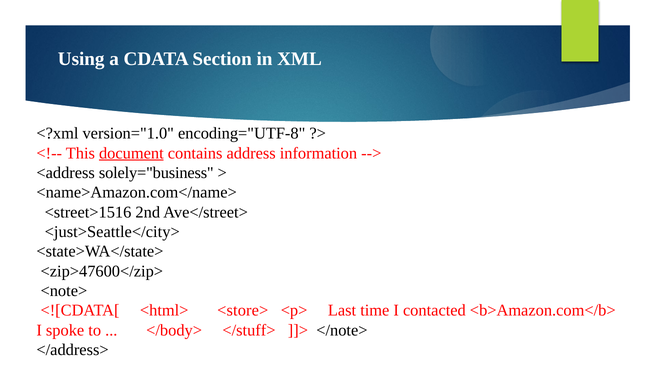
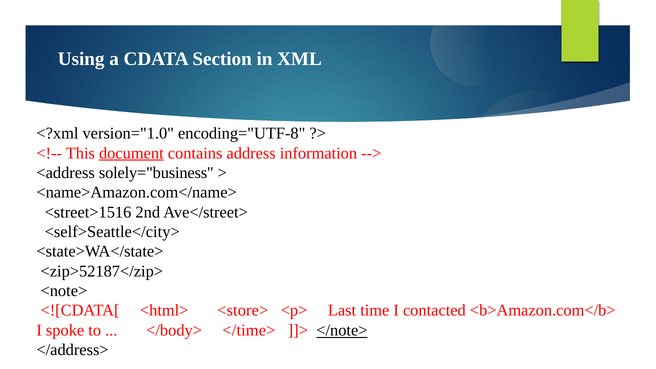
<just>Seattle</city>: <just>Seattle</city> -> <self>Seattle</city>
<zip>47600</zip>: <zip>47600</zip> -> <zip>52187</zip>
</stuff>: </stuff> -> </time>
</note> underline: none -> present
